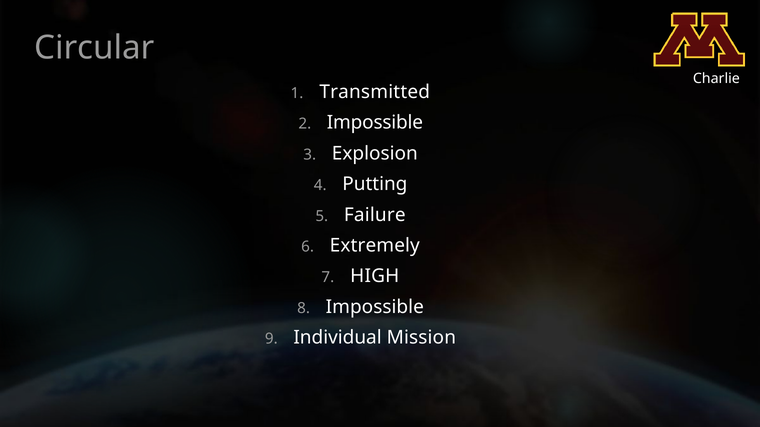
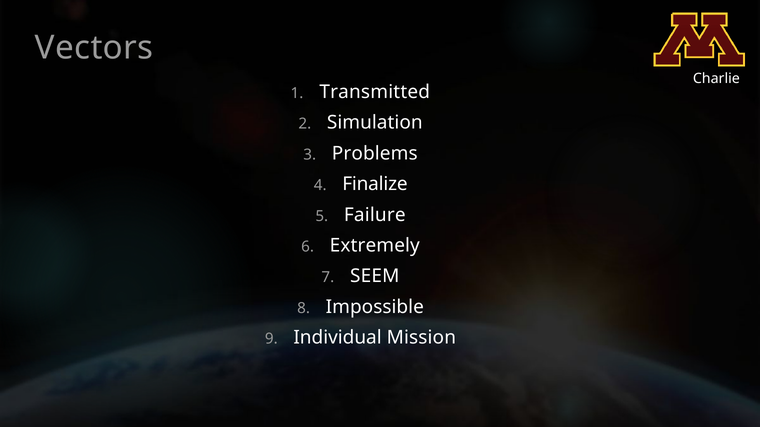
Circular: Circular -> Vectors
Impossible at (375, 123): Impossible -> Simulation
Explosion: Explosion -> Problems
Putting: Putting -> Finalize
HIGH: HIGH -> SEEM
